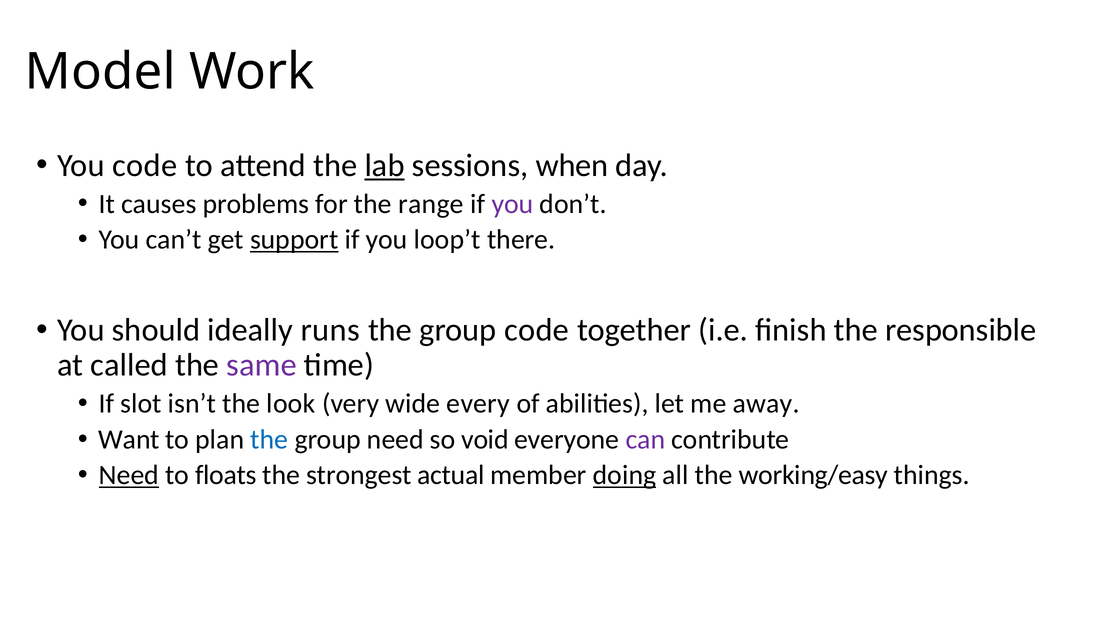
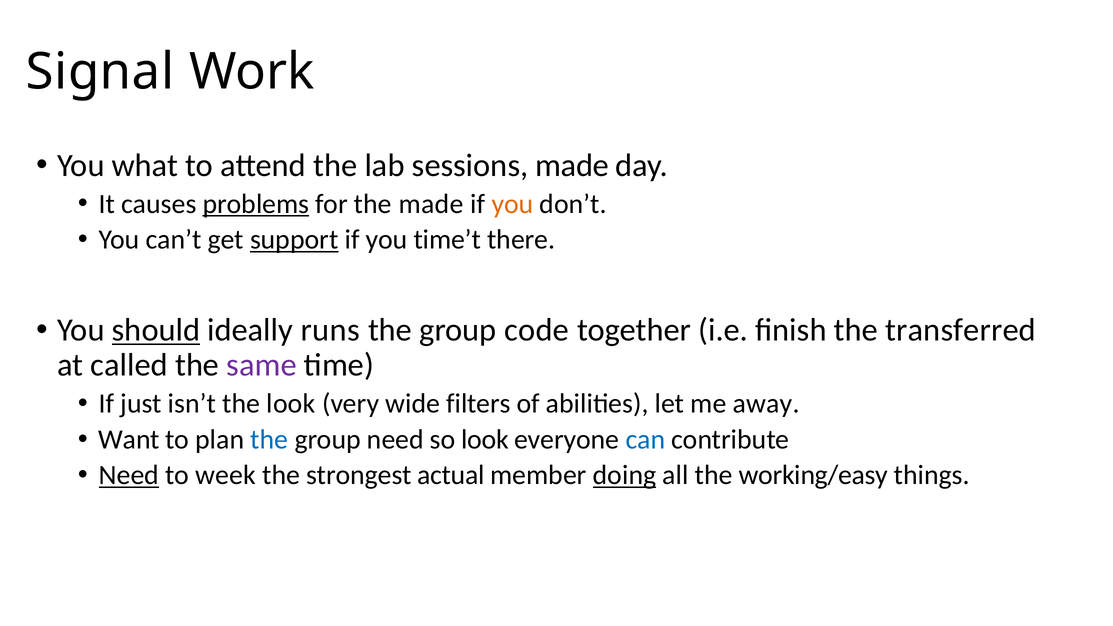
Model: Model -> Signal
You code: code -> what
lab underline: present -> none
sessions when: when -> made
problems underline: none -> present
the range: range -> made
you at (512, 204) colour: purple -> orange
loop’t: loop’t -> time’t
should underline: none -> present
responsible: responsible -> transferred
slot: slot -> just
every: every -> filters
so void: void -> look
can colour: purple -> blue
floats: floats -> week
